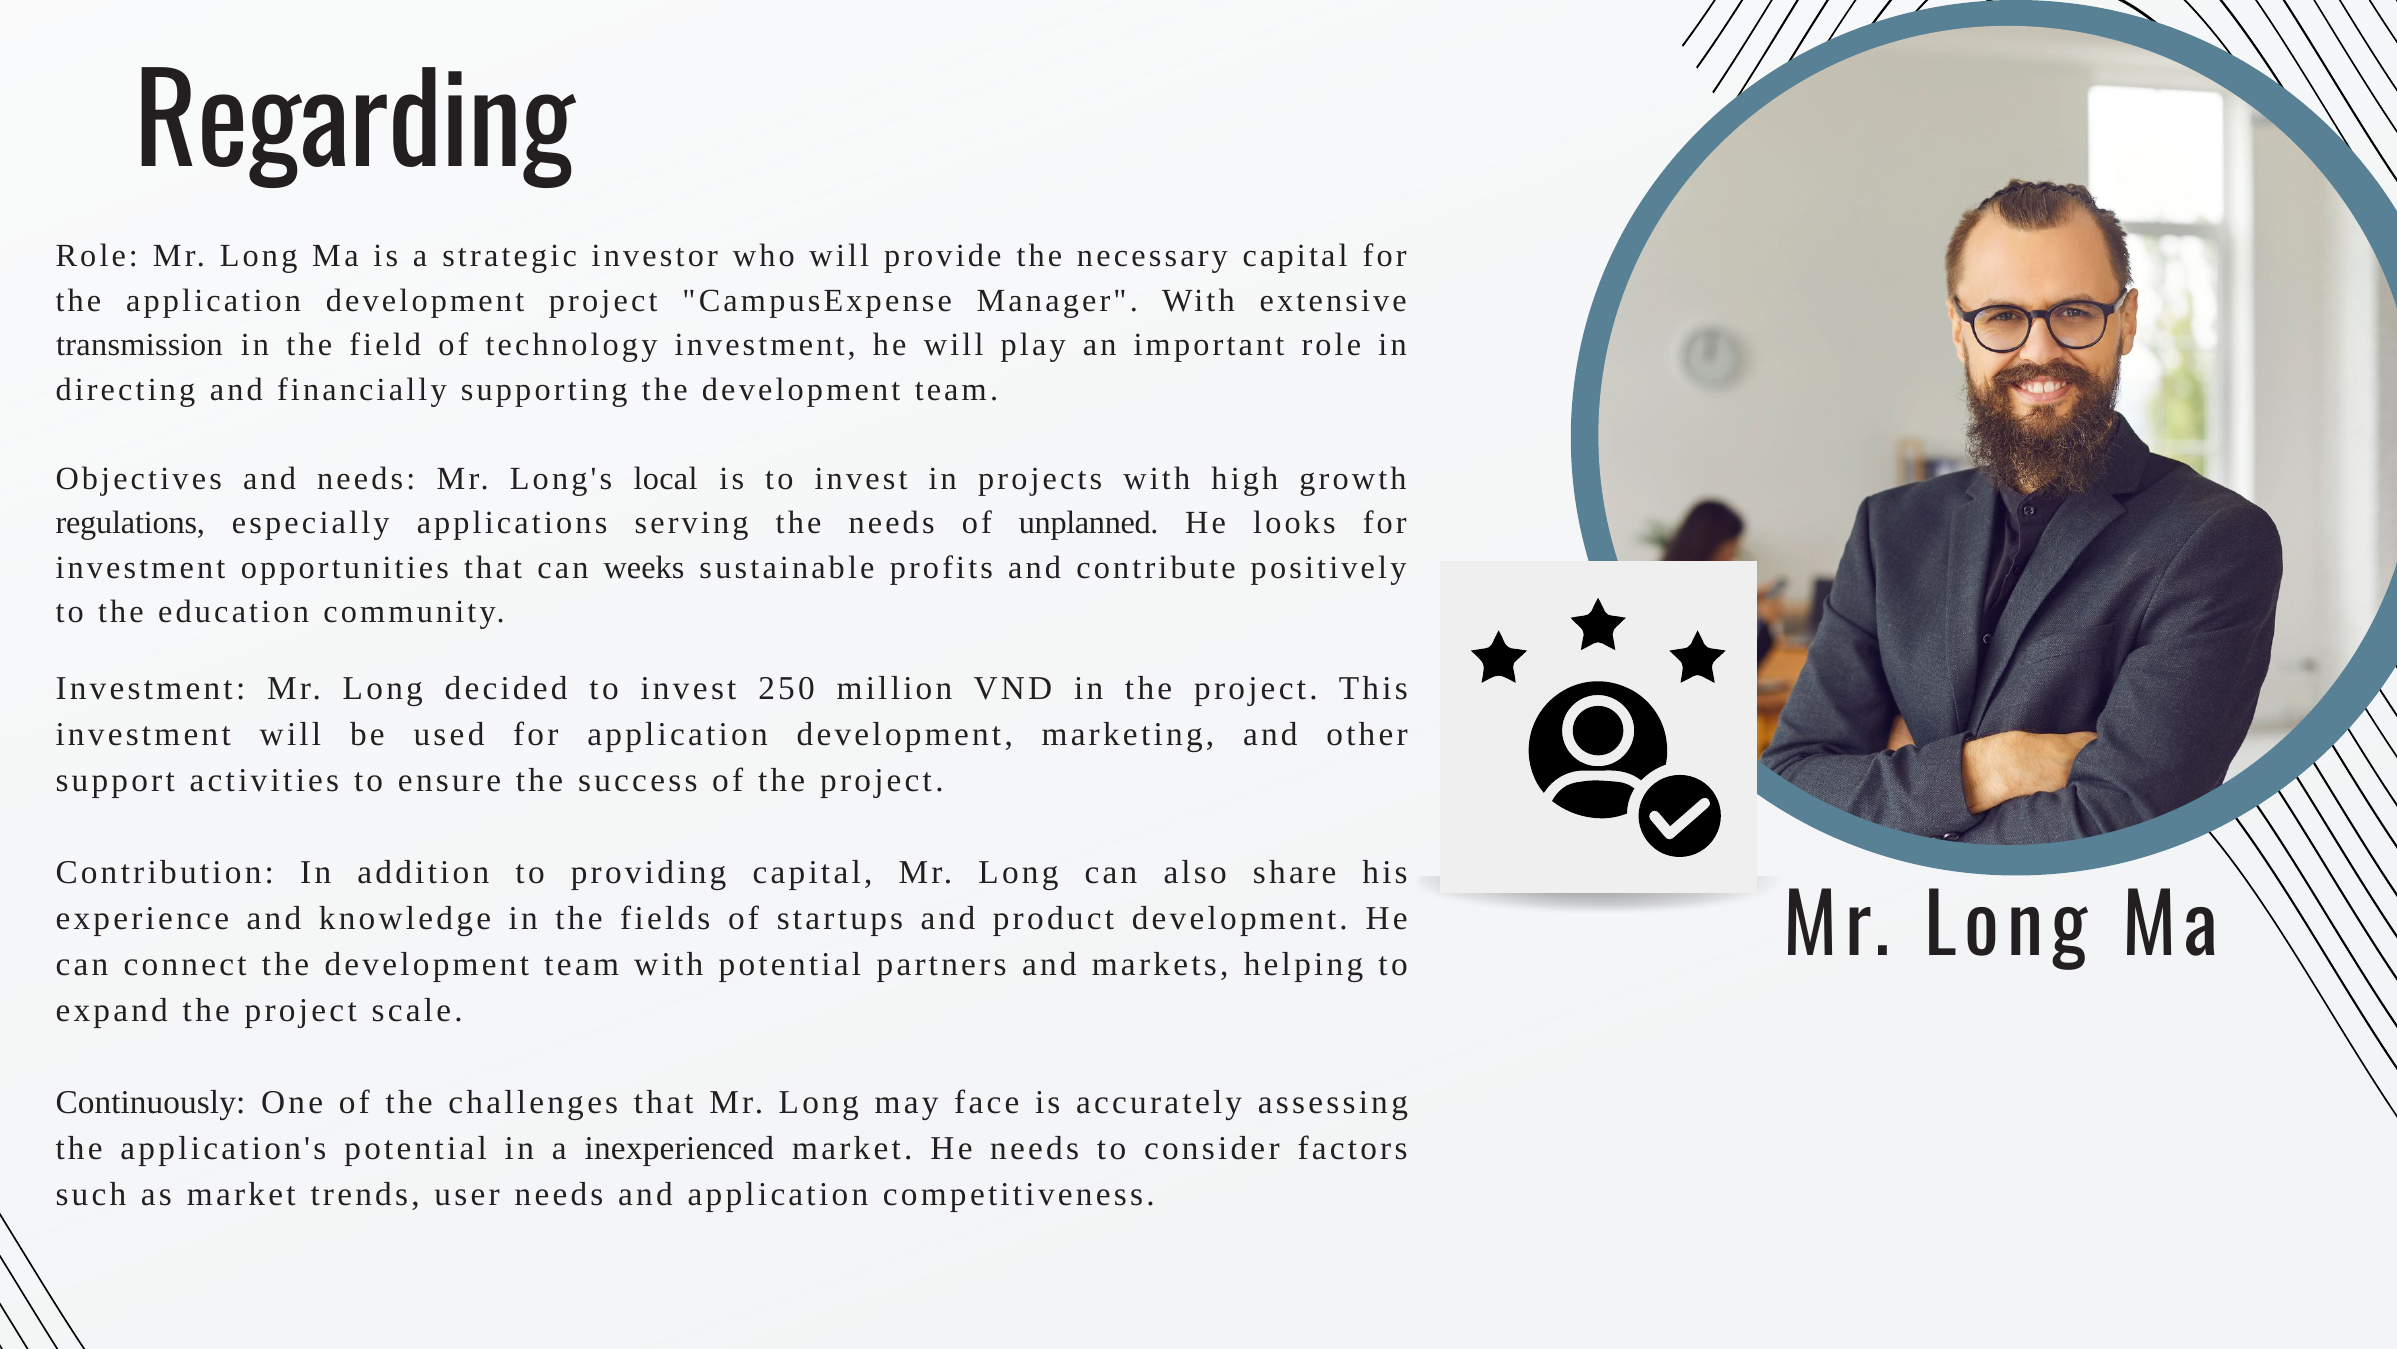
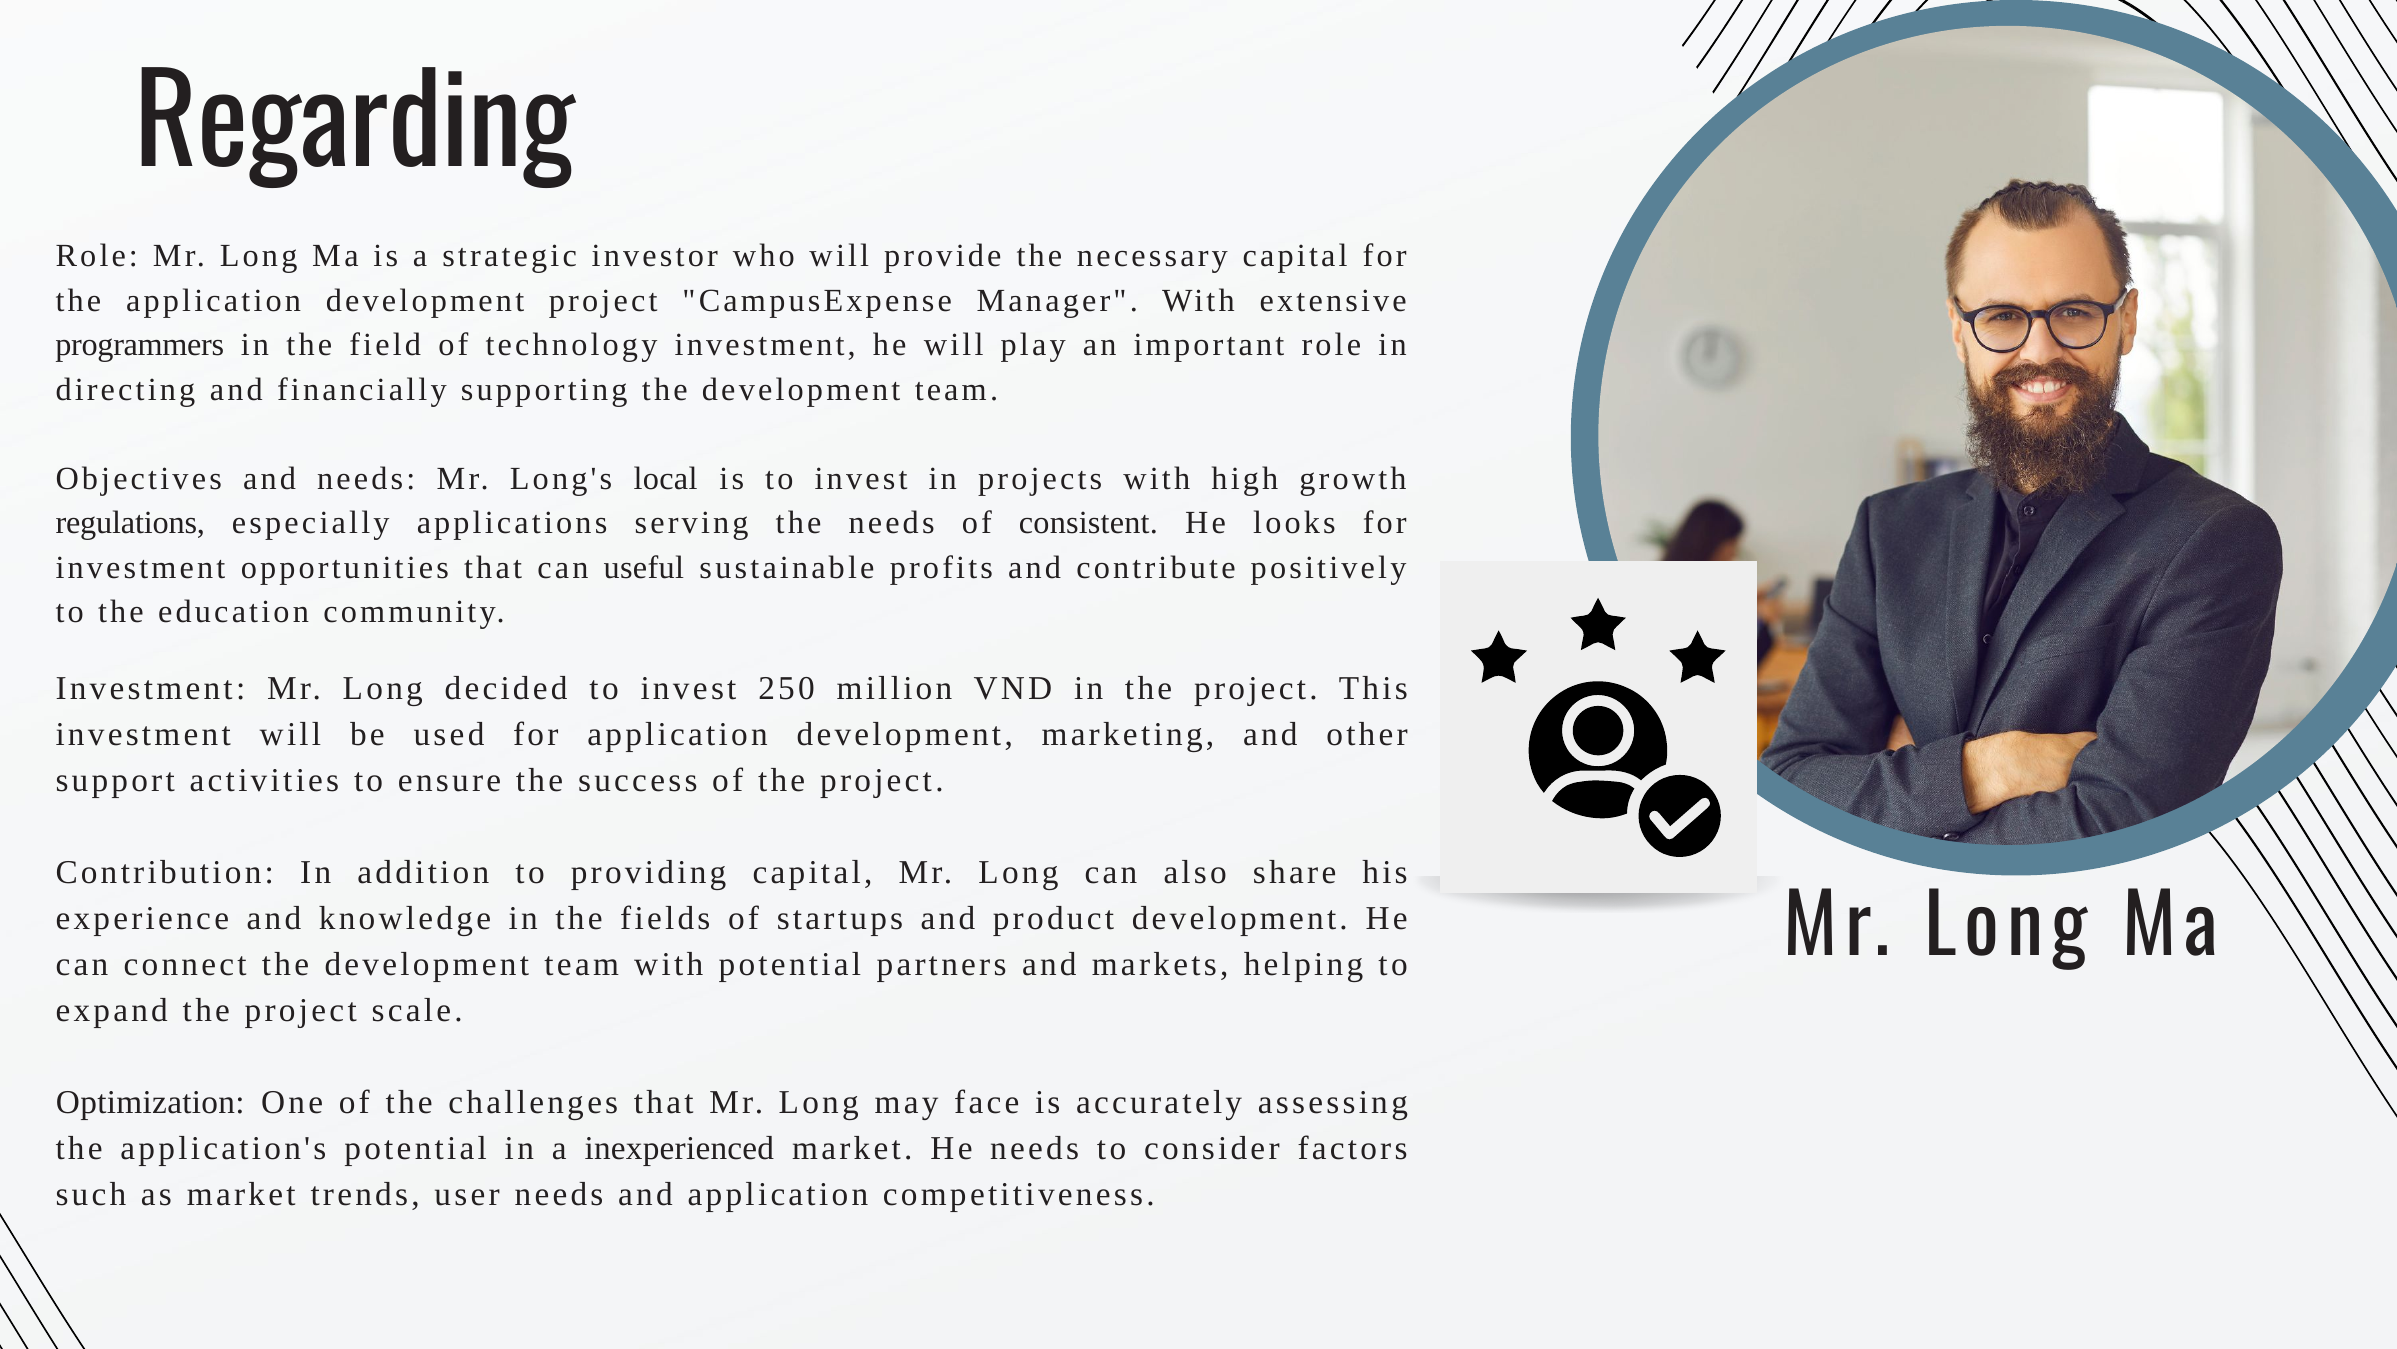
transmission: transmission -> programmers
unplanned: unplanned -> consistent
weeks: weeks -> useful
Continuously: Continuously -> Optimization
